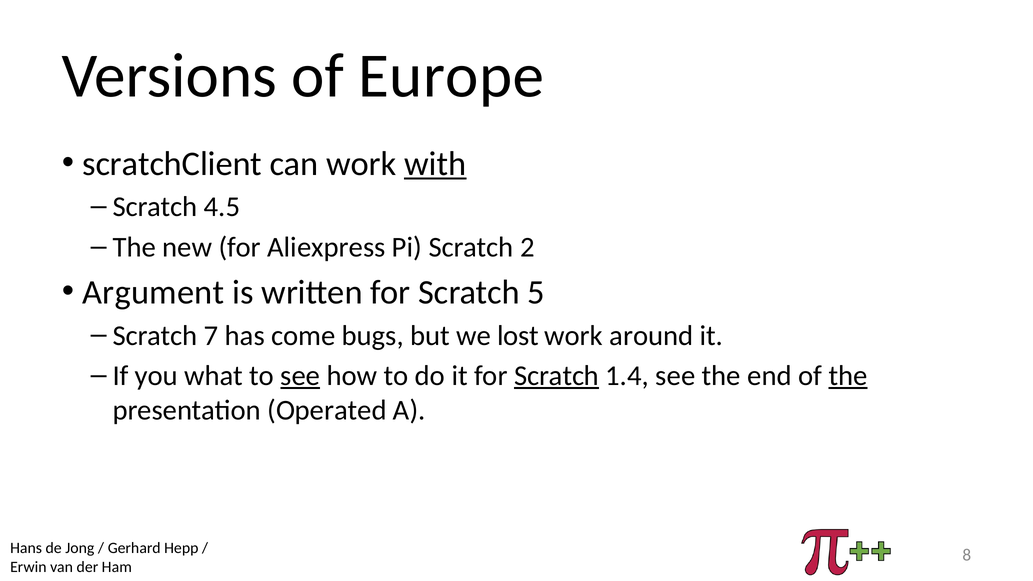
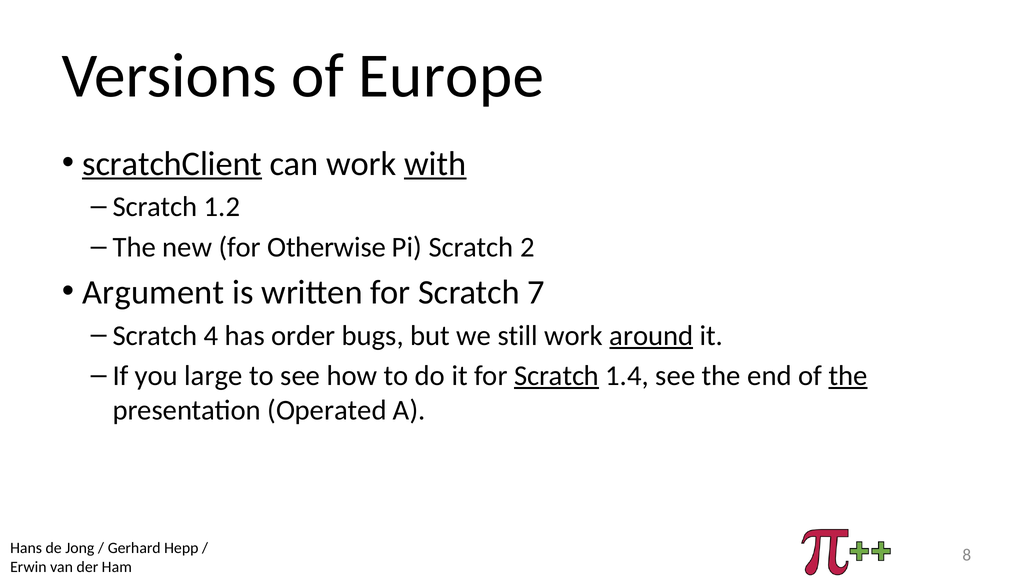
scratchClient underline: none -> present
4.5: 4.5 -> 1.2
Aliexpress: Aliexpress -> Otherwise
5: 5 -> 7
7: 7 -> 4
come: come -> order
lost: lost -> still
around underline: none -> present
what: what -> large
see at (300, 376) underline: present -> none
